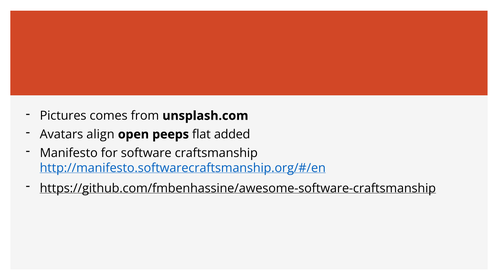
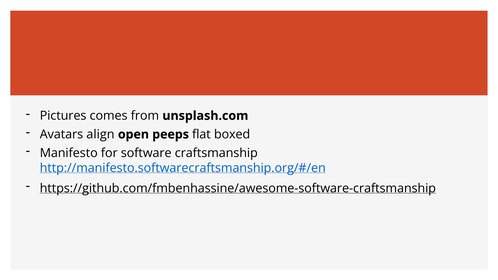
added: added -> boxed
